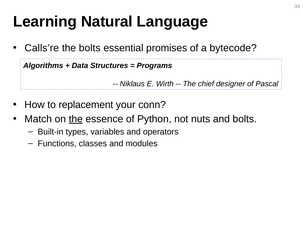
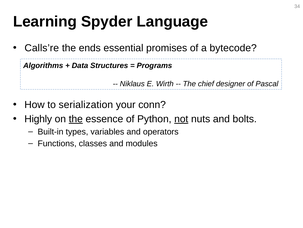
Natural: Natural -> Spyder
the bolts: bolts -> ends
replacement: replacement -> serialization
Match: Match -> Highly
not underline: none -> present
